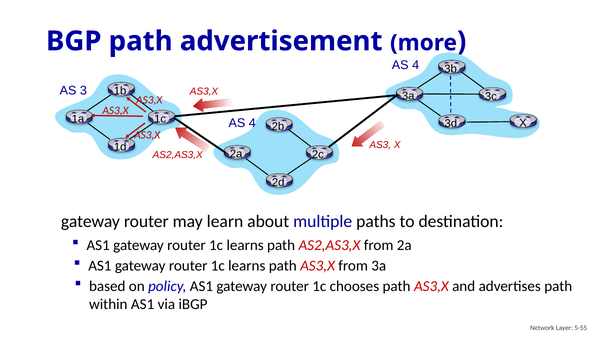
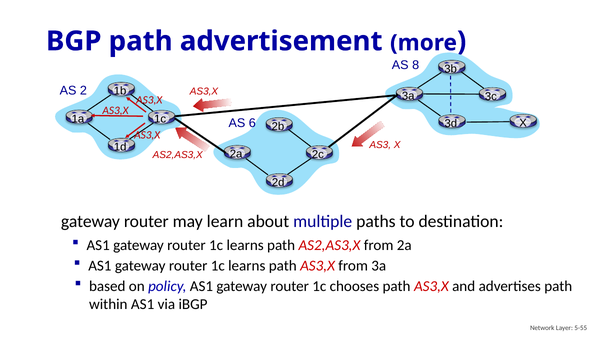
4 at (416, 65): 4 -> 8
3: 3 -> 2
4 at (252, 123): 4 -> 6
